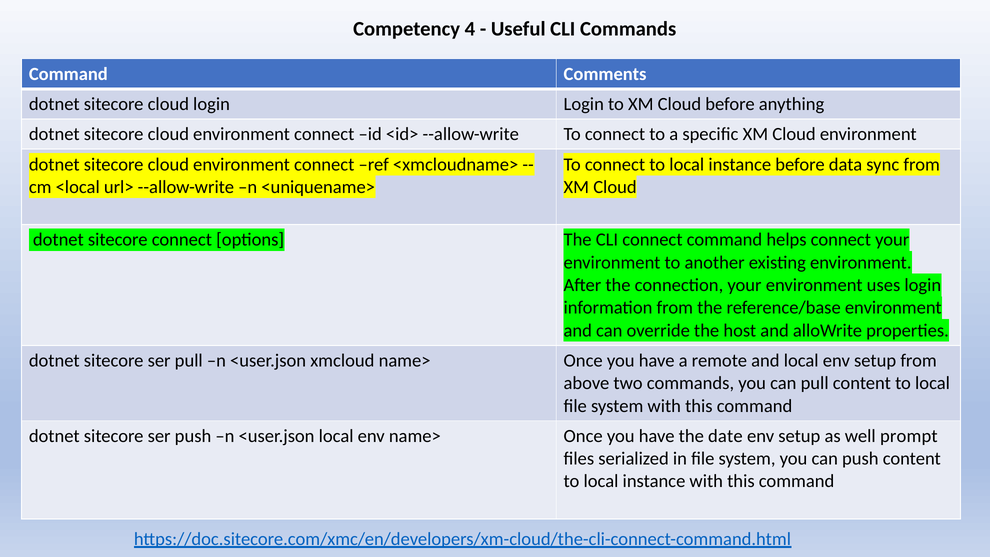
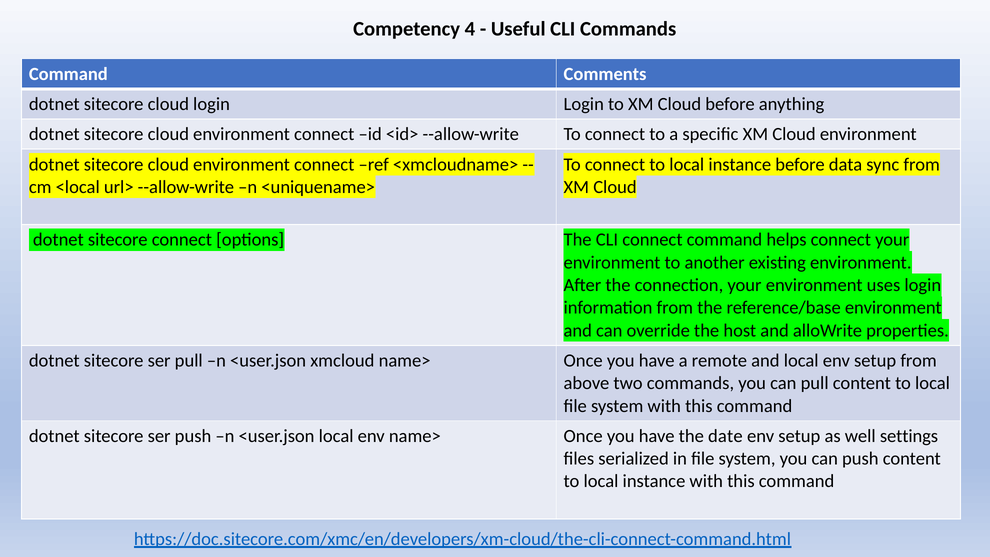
prompt: prompt -> settings
